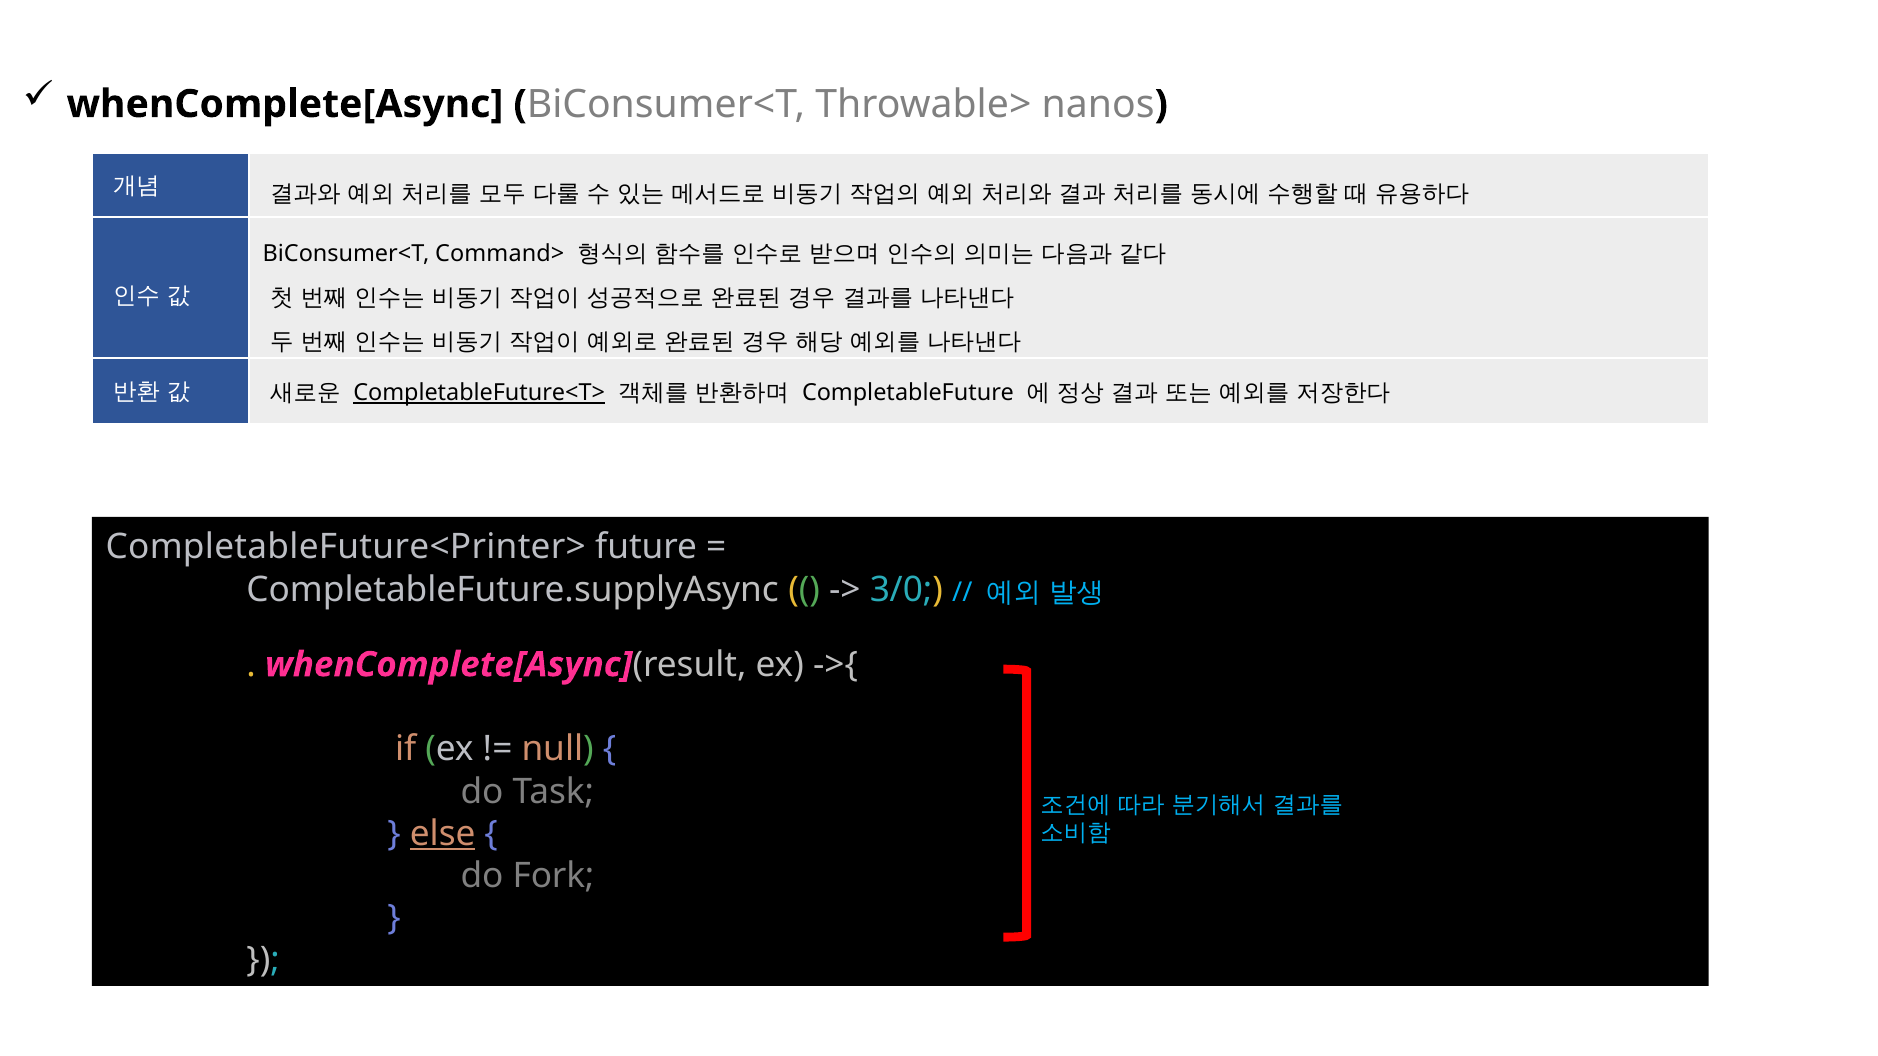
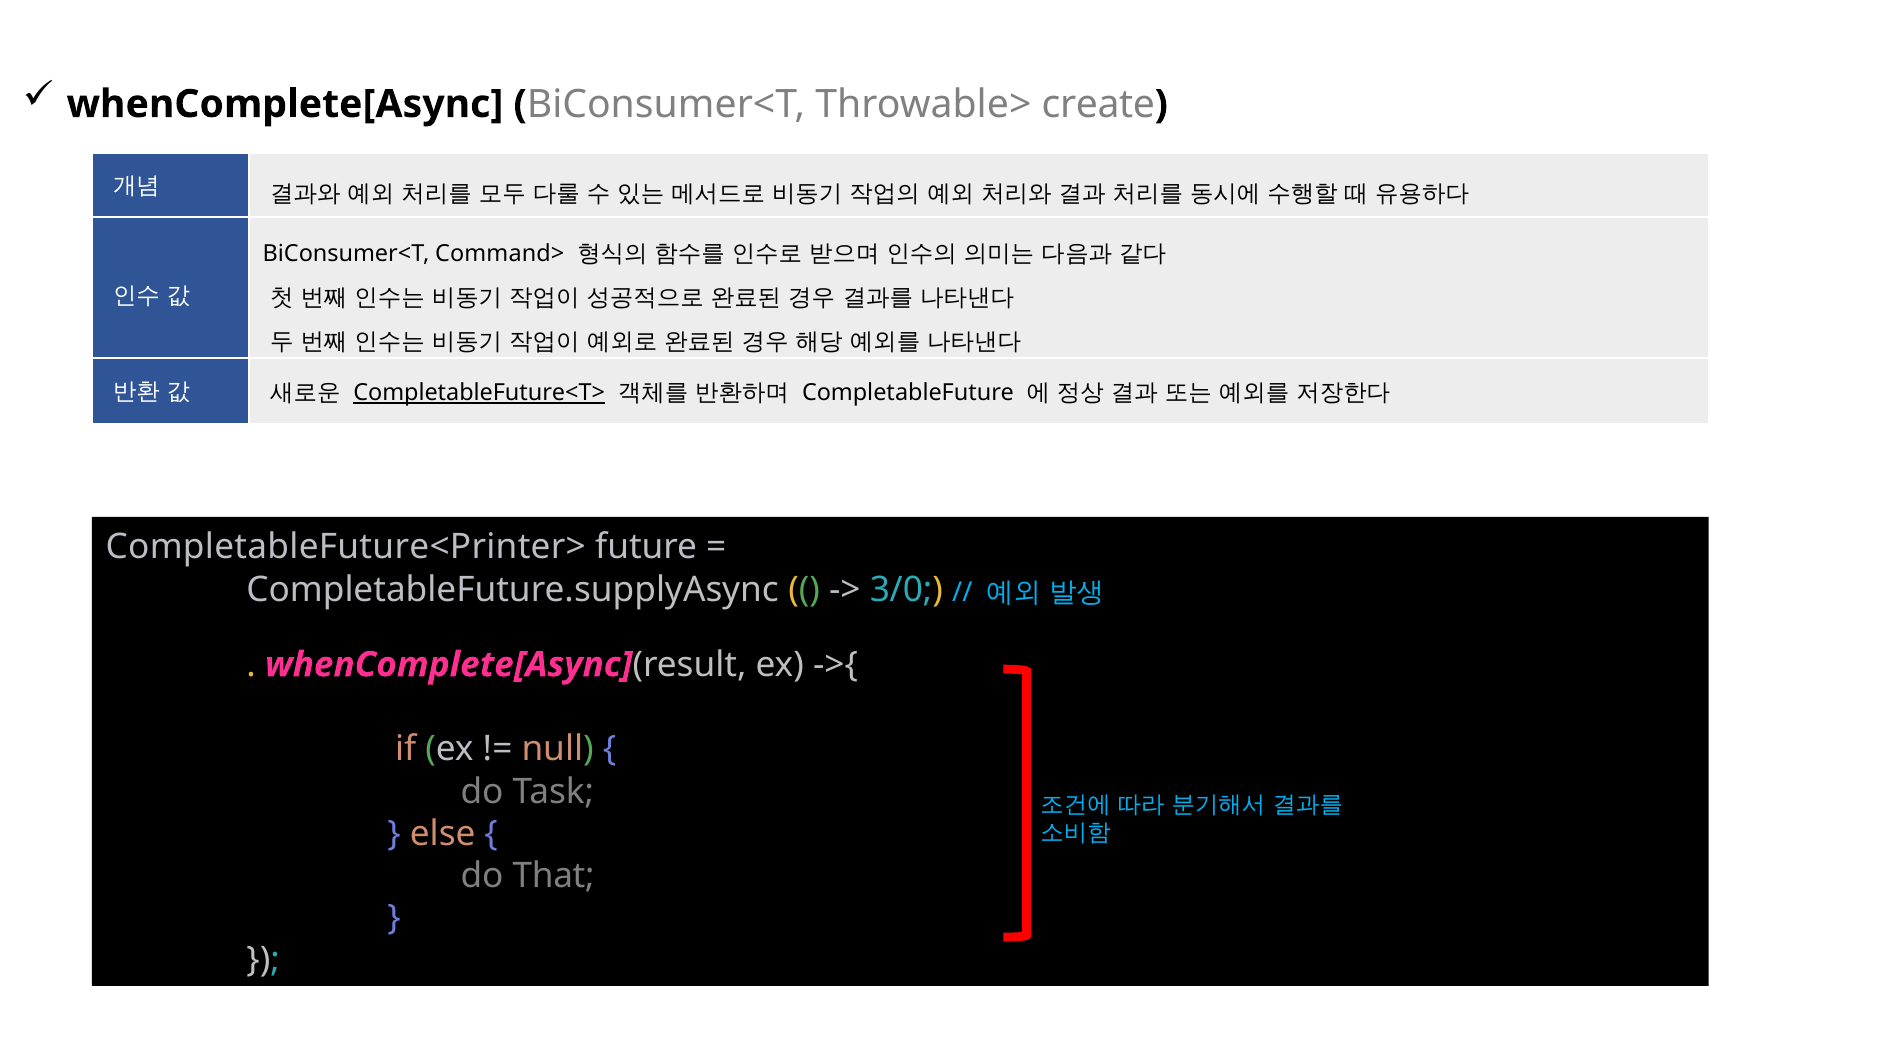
nanos: nanos -> create
else underline: present -> none
Fork: Fork -> That
